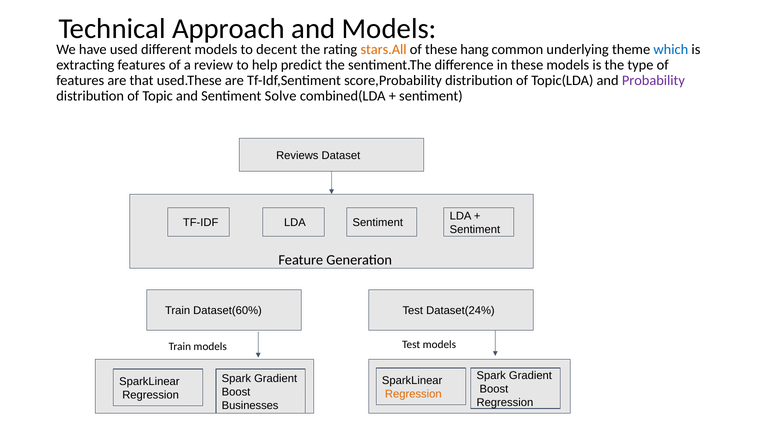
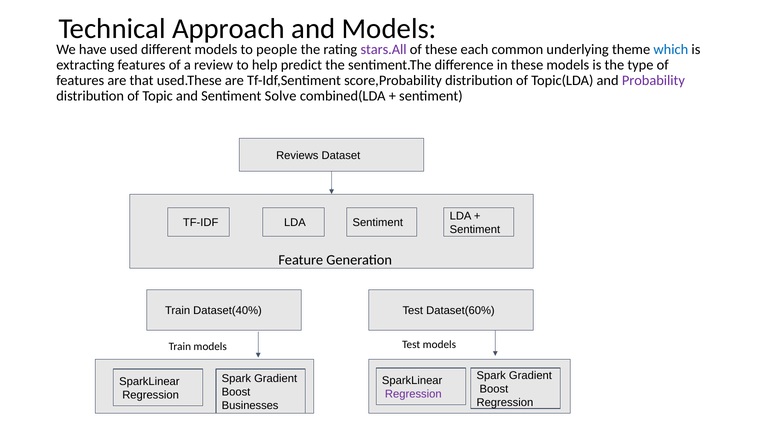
decent: decent -> people
stars.All colour: orange -> purple
hang: hang -> each
Dataset(60%: Dataset(60% -> Dataset(40%
Dataset(24%: Dataset(24% -> Dataset(60%
Regression at (413, 394) colour: orange -> purple
